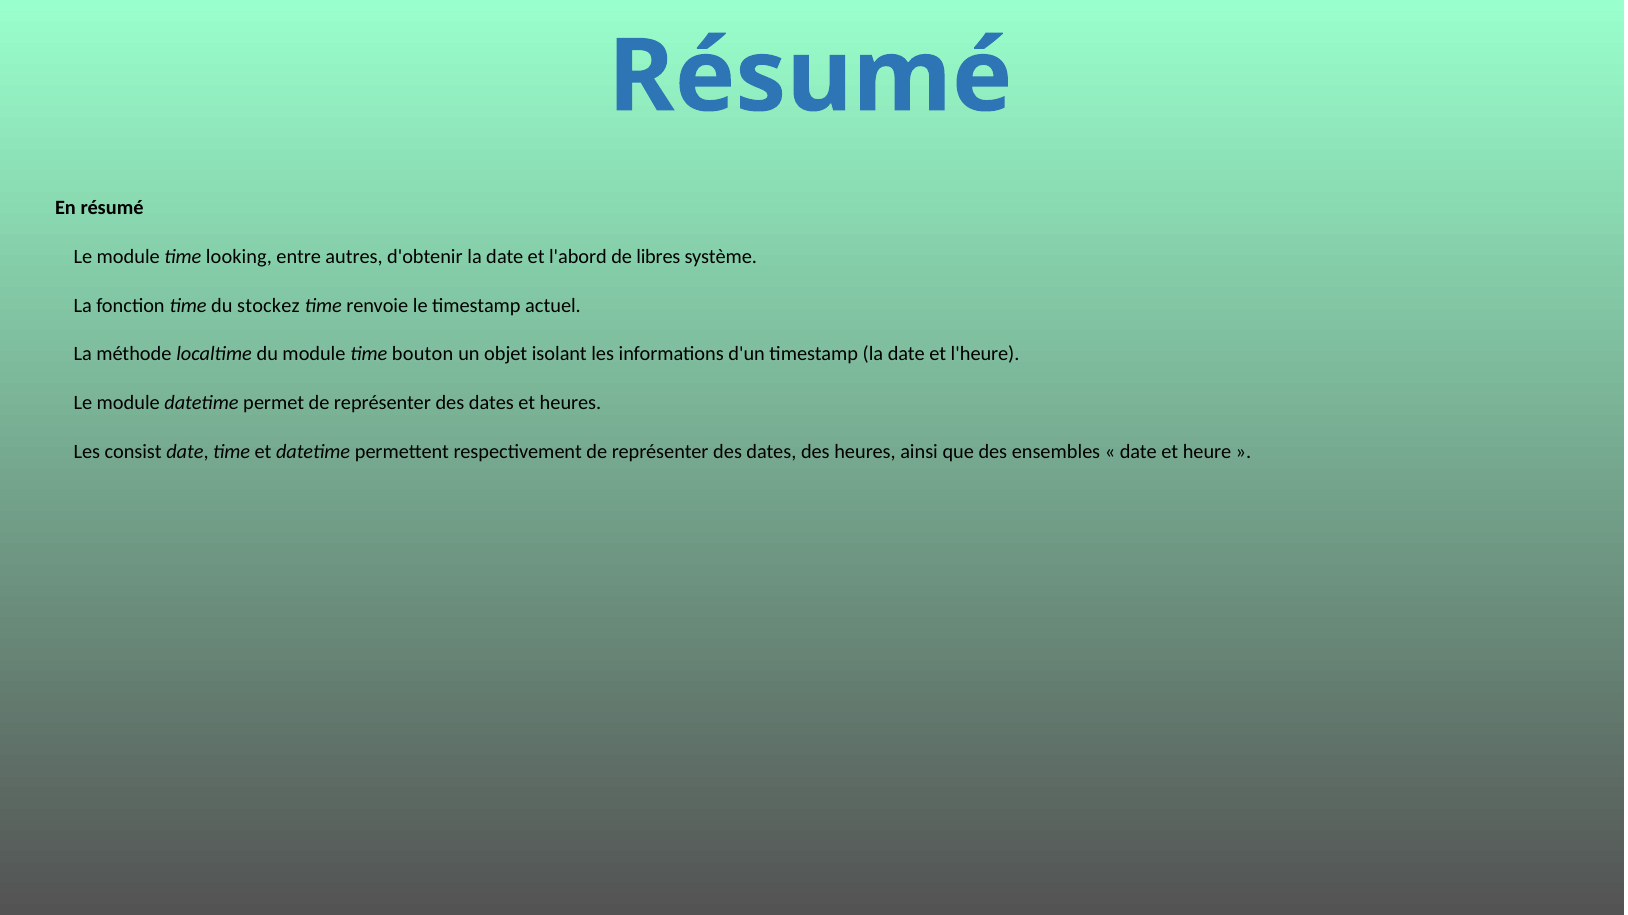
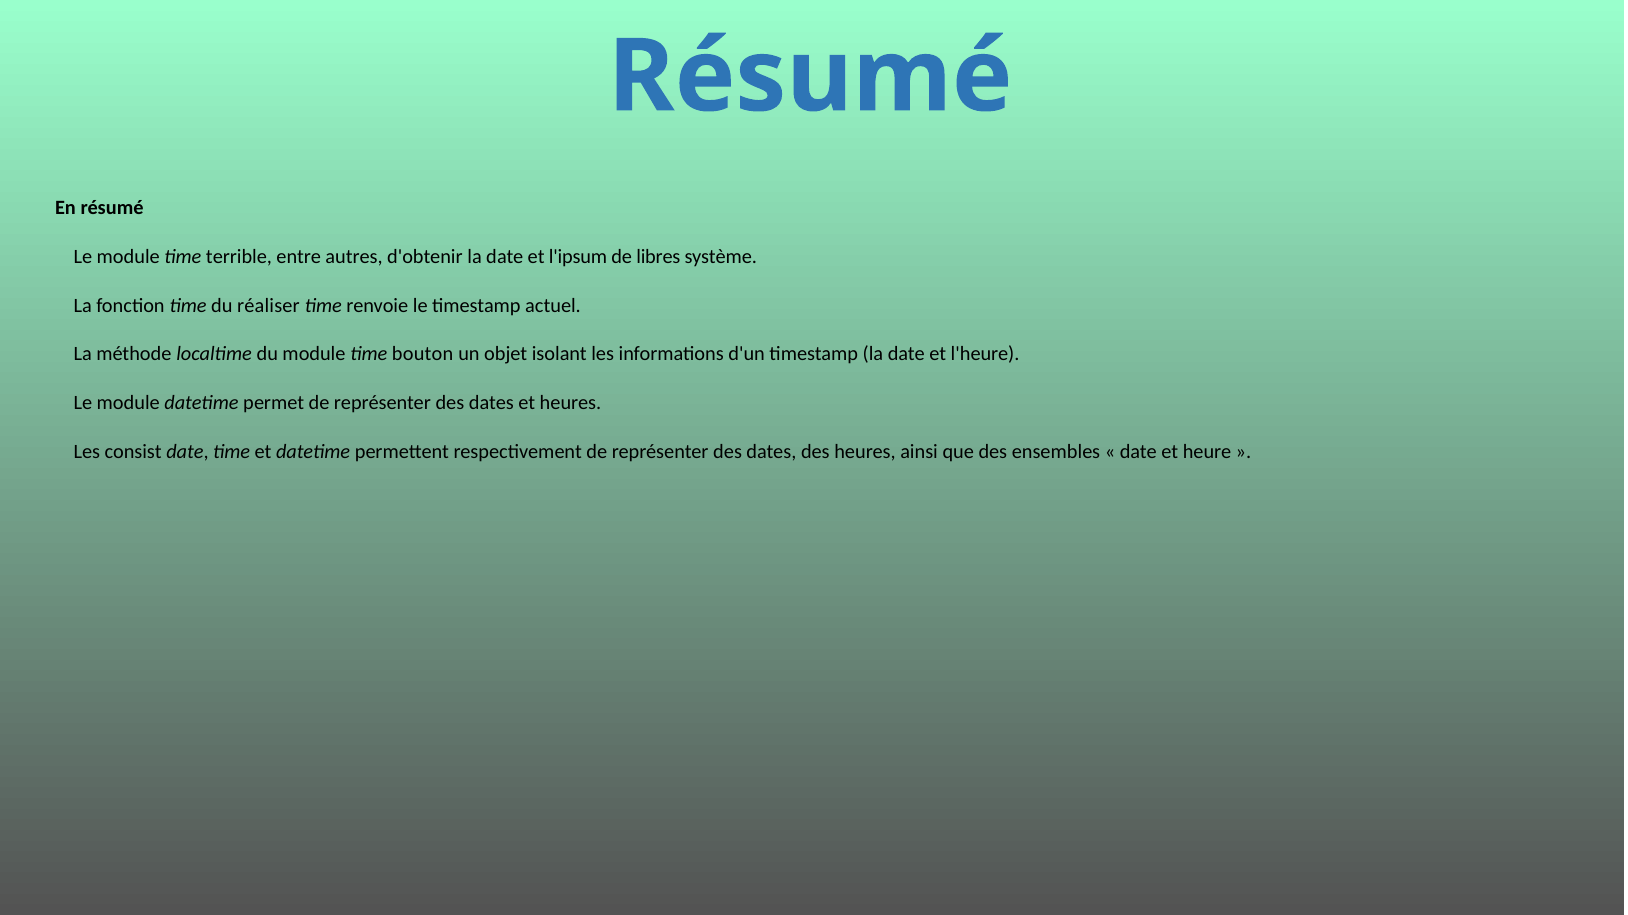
looking: looking -> terrible
l'abord: l'abord -> l'ipsum
stockez: stockez -> réaliser
